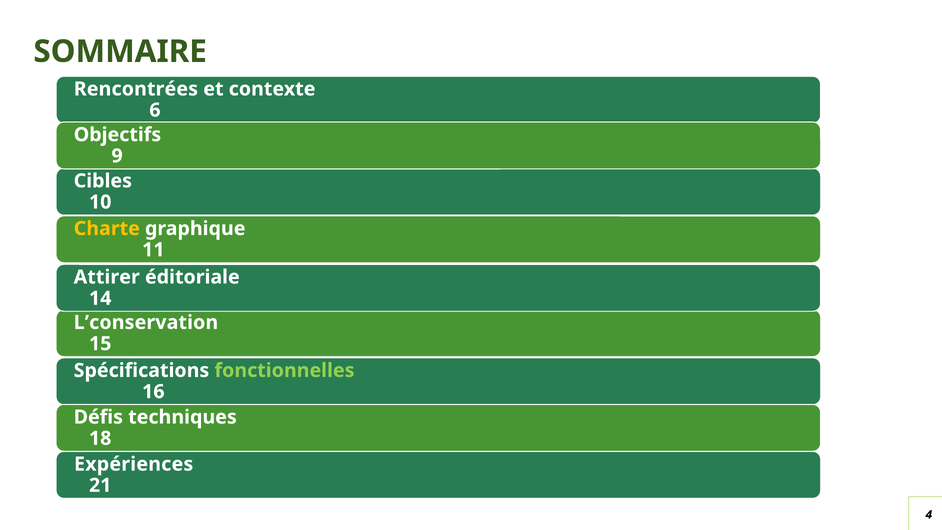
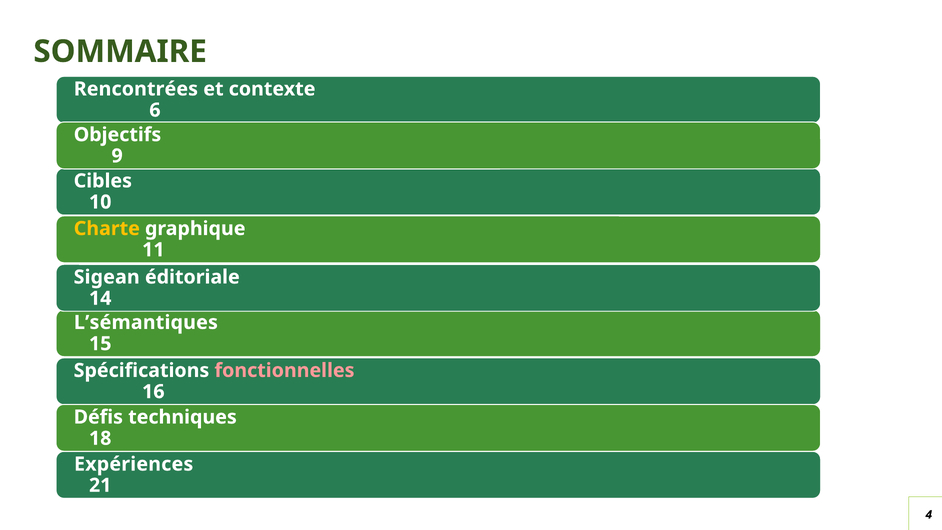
Attirer: Attirer -> Sigean
L’conservation: L’conservation -> L’sémantiques
fonctionnelles colour: light green -> pink
